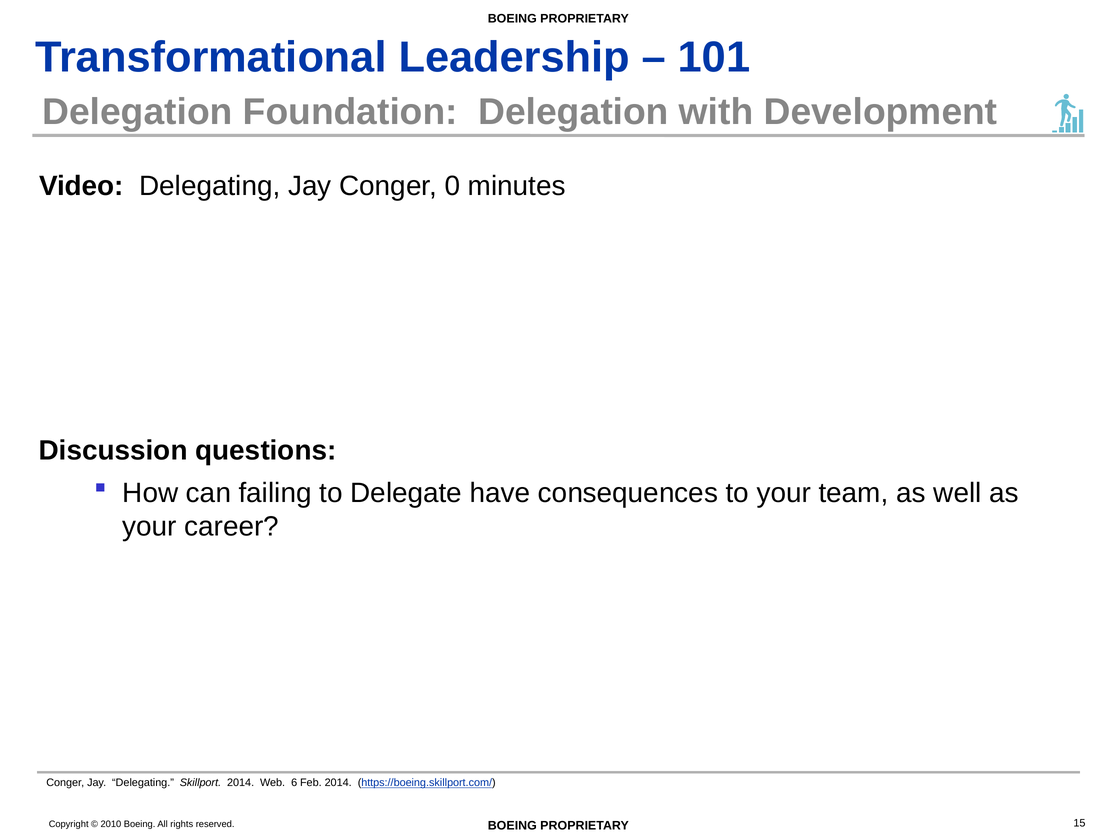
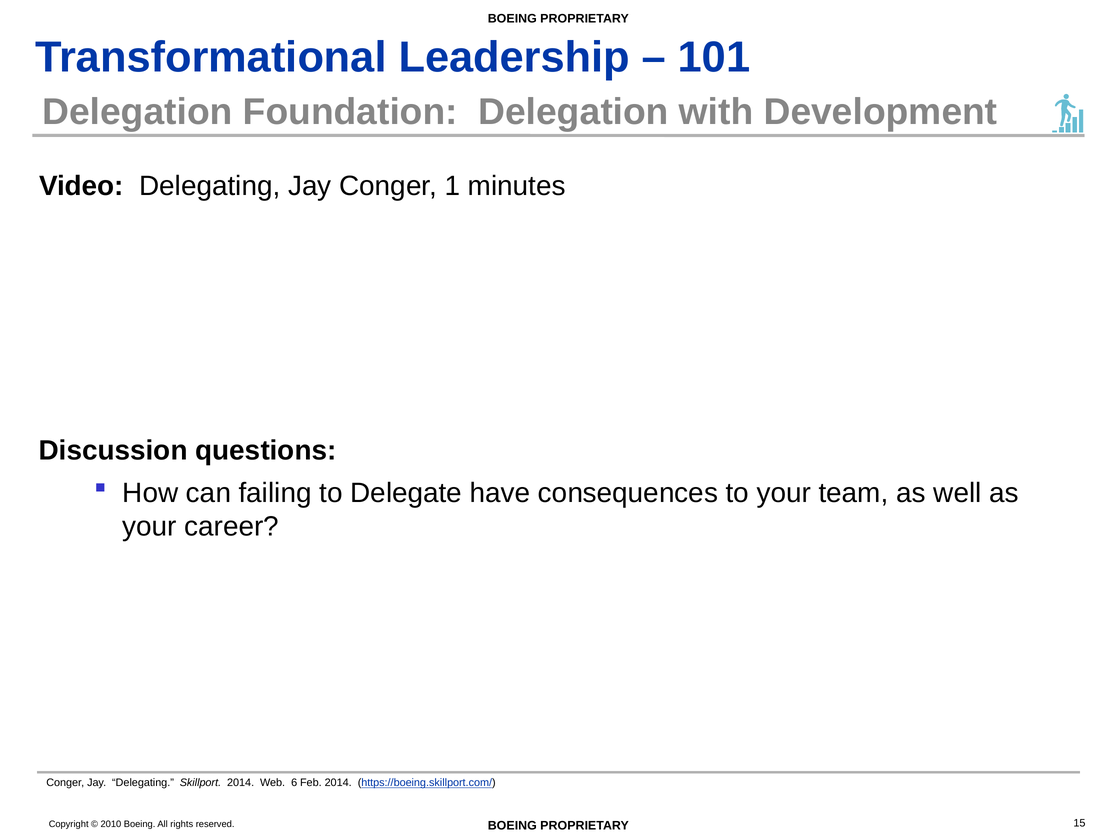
0: 0 -> 1
